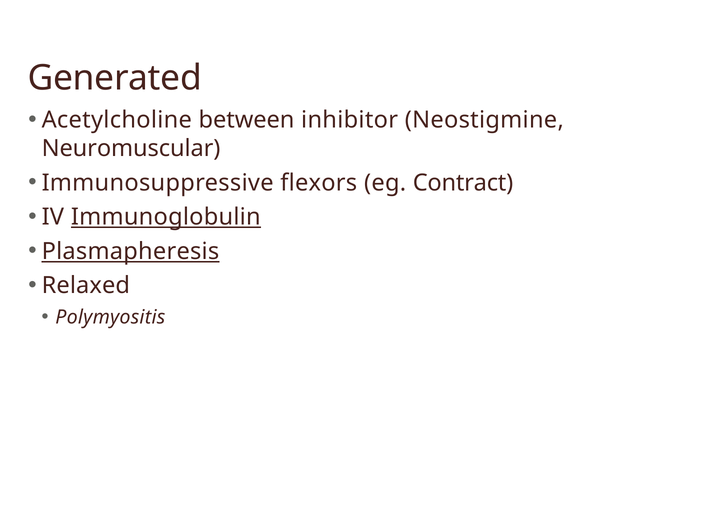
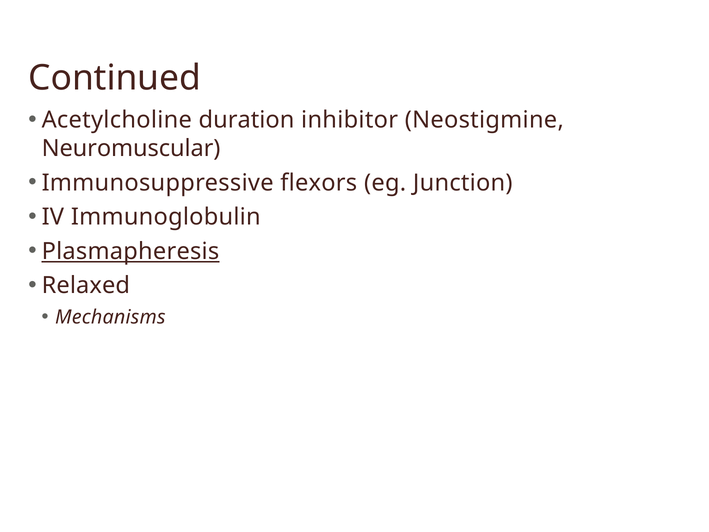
Generated: Generated -> Continued
between: between -> duration
Contract: Contract -> Junction
Immunoglobulin underline: present -> none
Polymyositis: Polymyositis -> Mechanisms
